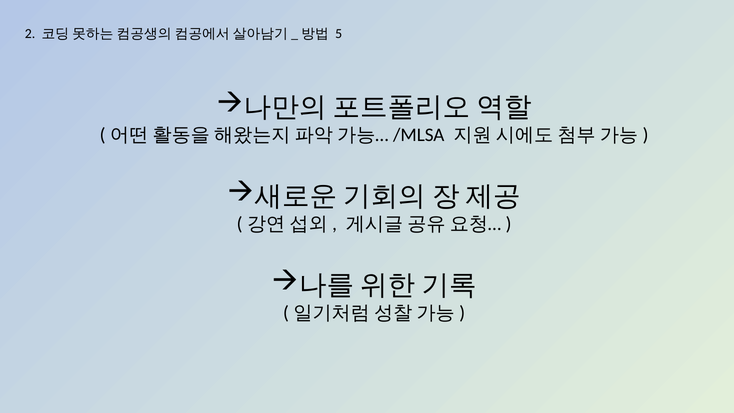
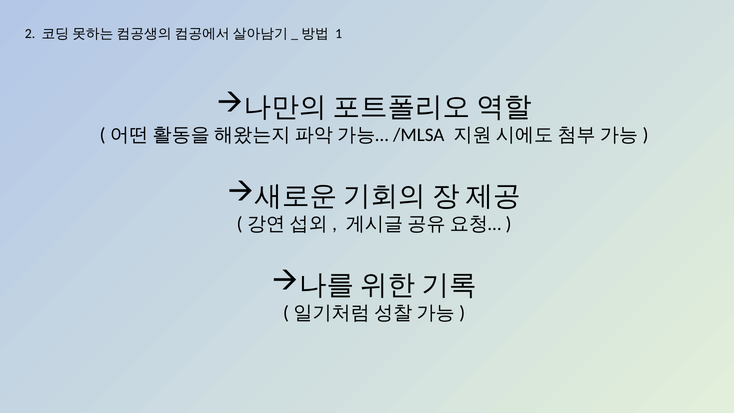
5: 5 -> 1
